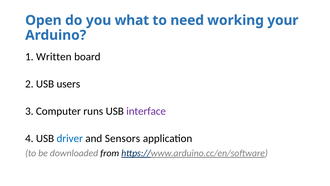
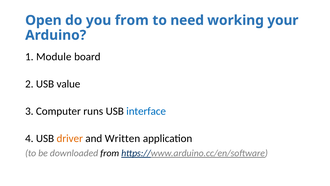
you what: what -> from
Written: Written -> Module
users: users -> value
interface colour: purple -> blue
driver colour: blue -> orange
Sensors: Sensors -> Written
